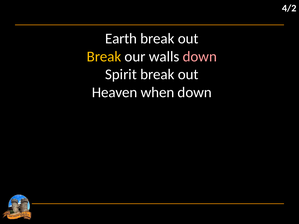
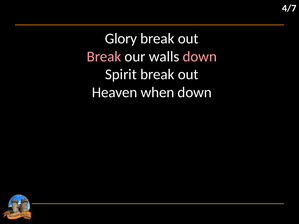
4/2: 4/2 -> 4/7
Earth: Earth -> Glory
Break at (104, 57) colour: yellow -> pink
